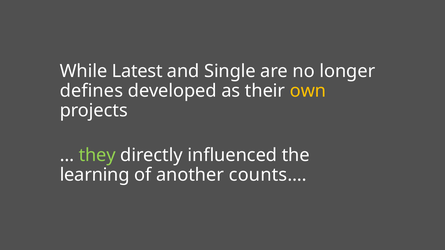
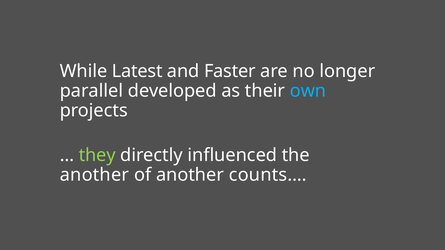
Single: Single -> Faster
defines: defines -> parallel
own colour: yellow -> light blue
learning at (95, 175): learning -> another
